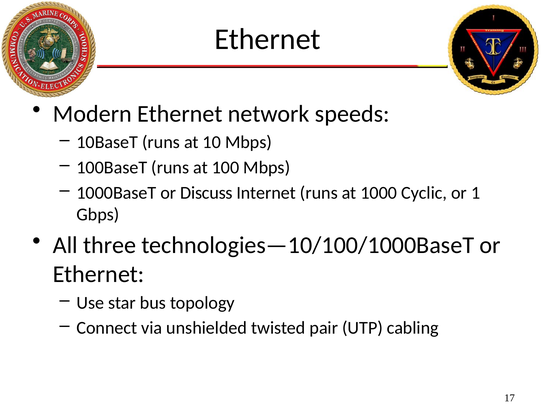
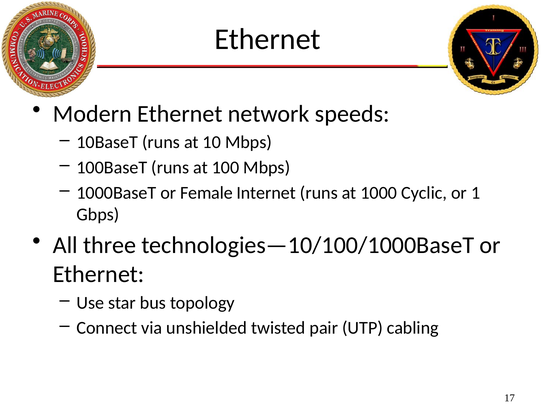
Discuss: Discuss -> Female
